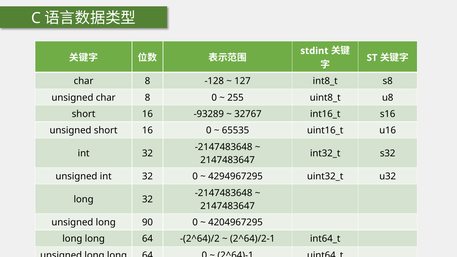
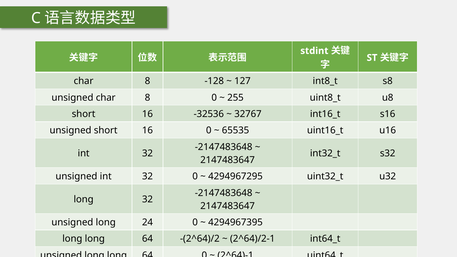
-93289: -93289 -> -32536
90: 90 -> 24
4204967295: 4204967295 -> 4294967395
